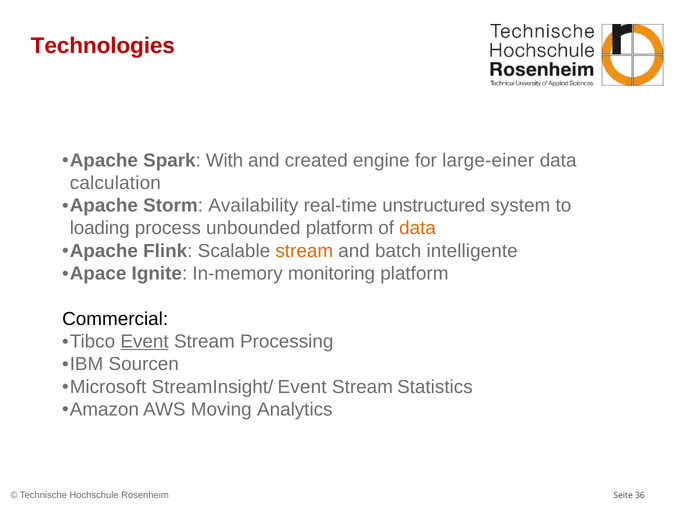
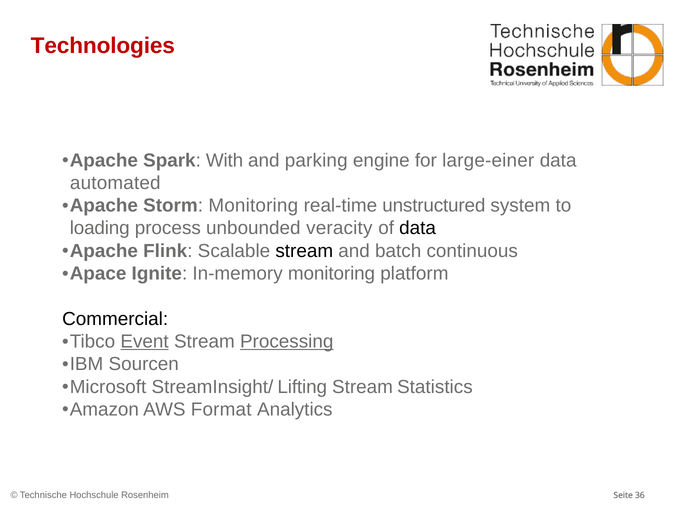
created: created -> parking
calculation: calculation -> automated
Storm Availability: Availability -> Monitoring
unbounded platform: platform -> veracity
data at (418, 228) colour: orange -> black
stream at (304, 251) colour: orange -> black
intelligente: intelligente -> continuous
Processing underline: none -> present
StreamInsight/ Event: Event -> Lifting
Moving: Moving -> Format
